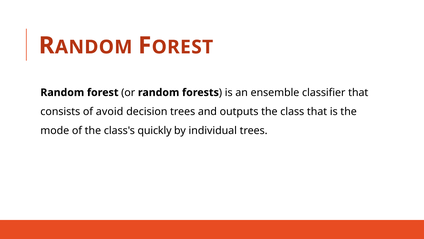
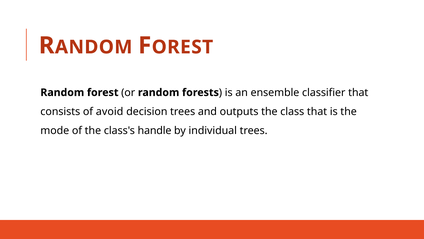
quickly: quickly -> handle
